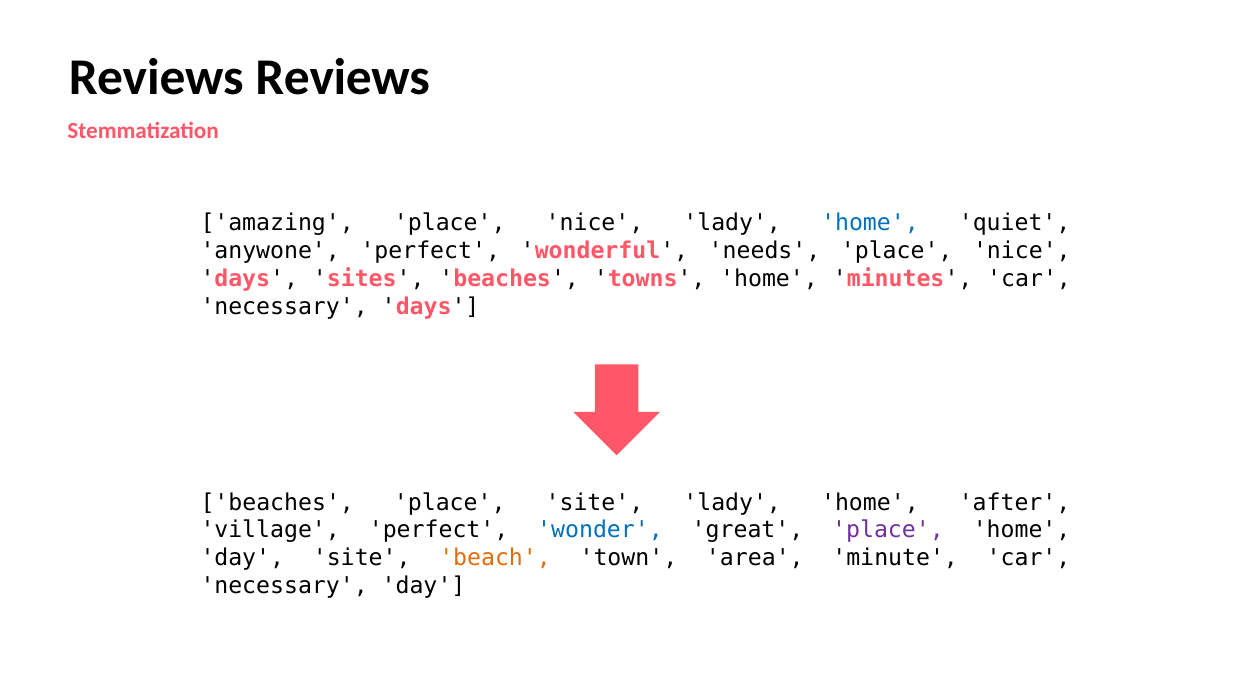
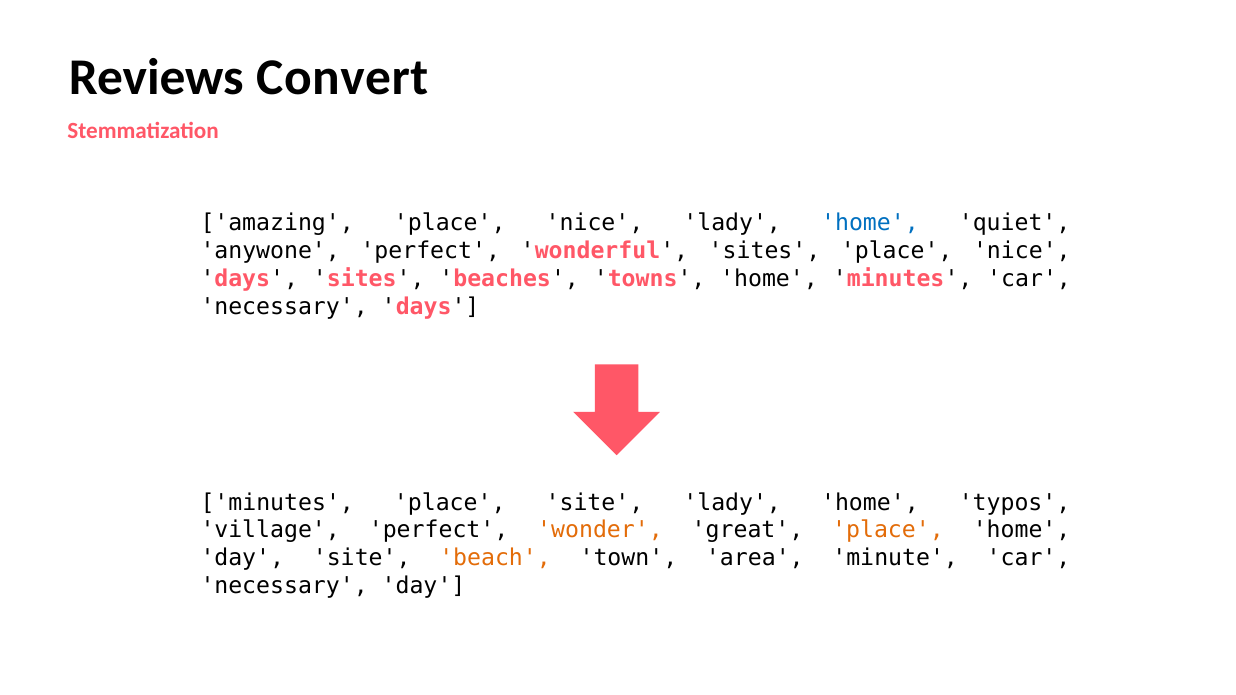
Reviews Reviews: Reviews -> Convert
wonderful needs: needs -> sites
beaches at (277, 503): beaches -> minutes
after: after -> typos
wonder colour: blue -> orange
place at (888, 530) colour: purple -> orange
